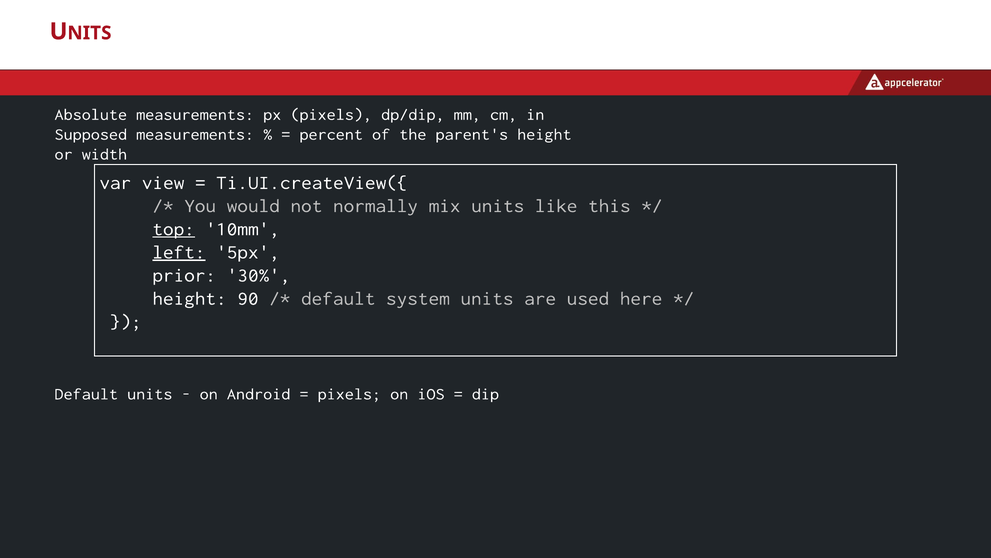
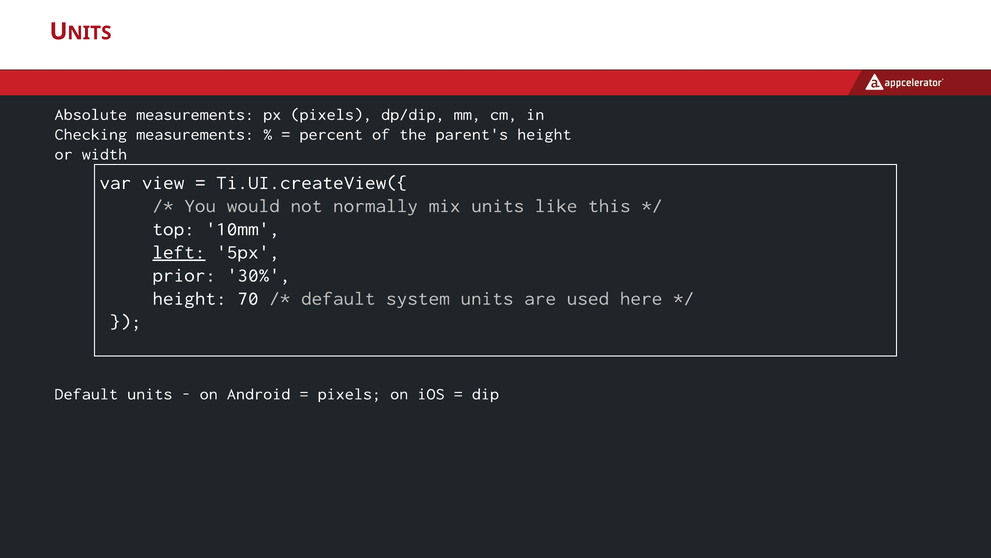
Supposed: Supposed -> Checking
top underline: present -> none
90: 90 -> 70
